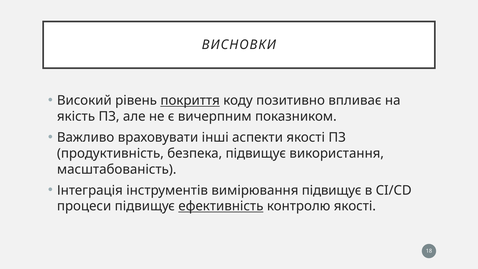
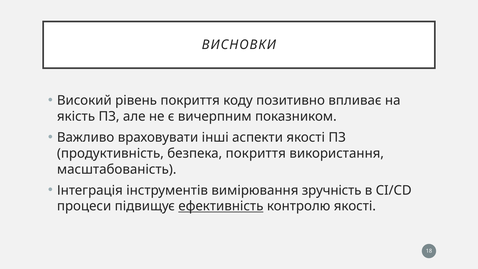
покриття at (190, 101) underline: present -> none
безпека підвищує: підвищує -> покриття
вимірювання підвищує: підвищує -> зручність
